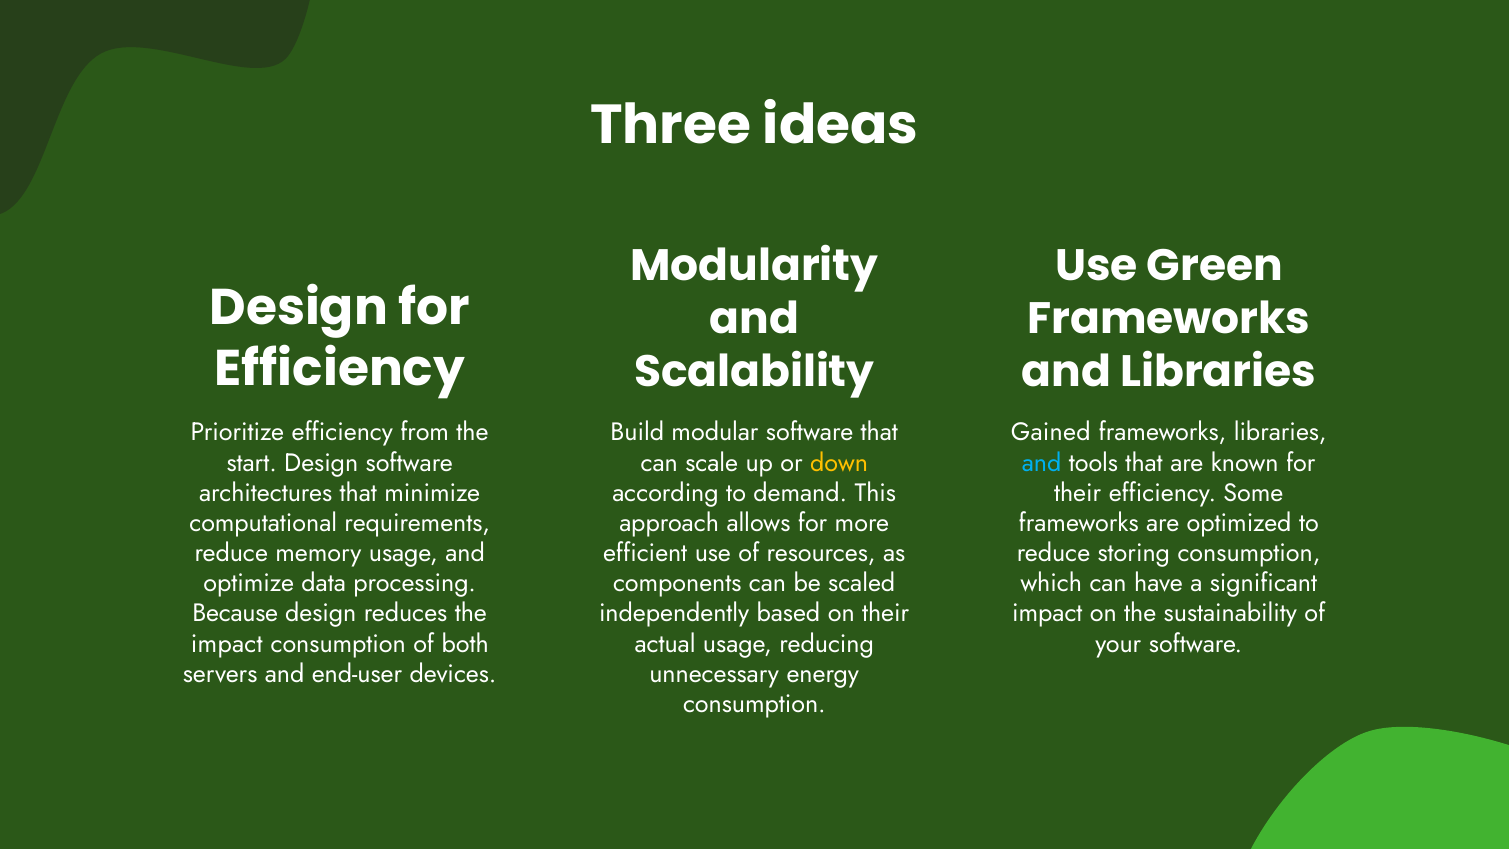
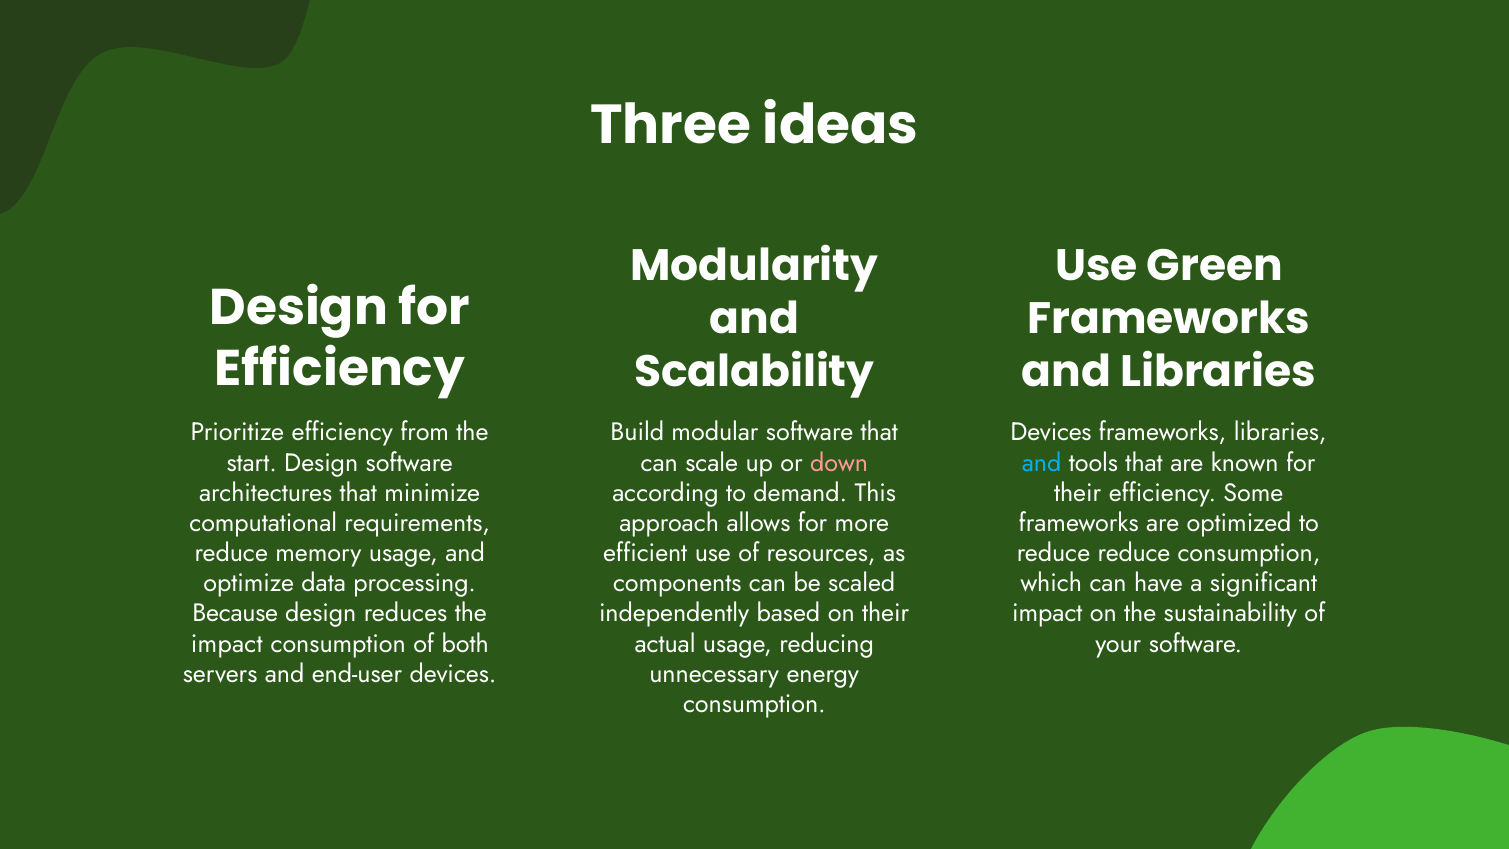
Gained at (1051, 433): Gained -> Devices
down colour: yellow -> pink
reduce storing: storing -> reduce
